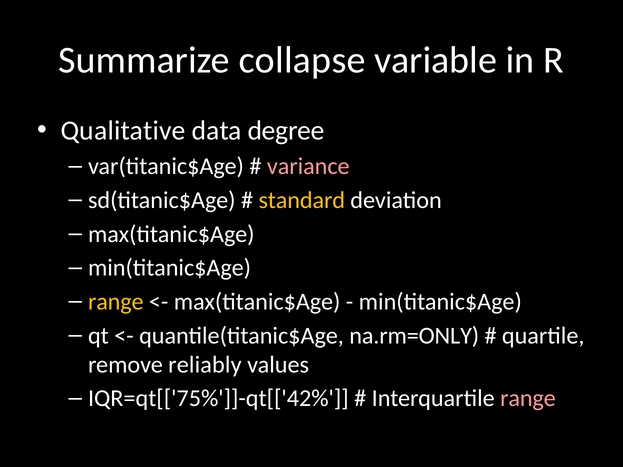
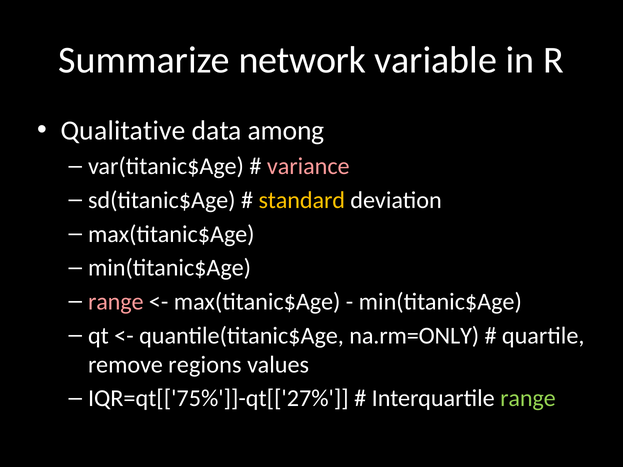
collapse: collapse -> network
degree: degree -> among
range at (116, 302) colour: yellow -> pink
reliably: reliably -> regions
IQR=qt[['75%']]-qt[['42%: IQR=qt[['75%']]-qt[['42% -> IQR=qt[['75%']]-qt[['27%
range at (528, 399) colour: pink -> light green
